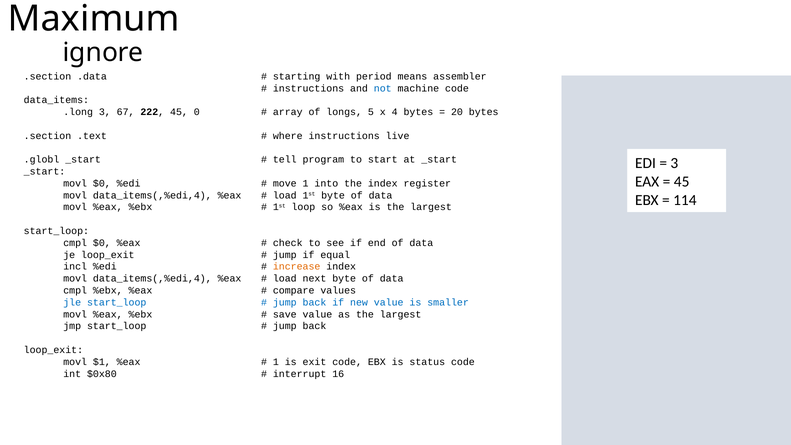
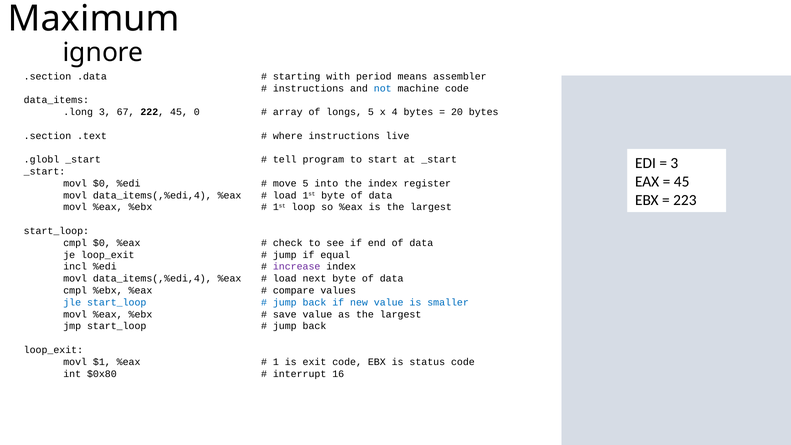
move 1: 1 -> 5
114: 114 -> 223
increase colour: orange -> purple
